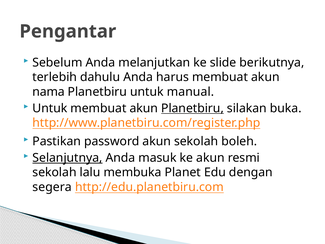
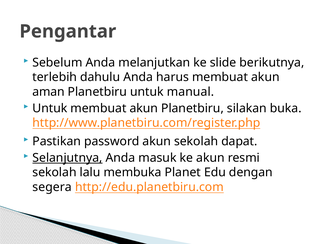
nama: nama -> aman
Planetbiru at (192, 108) underline: present -> none
boleh: boleh -> dapat
